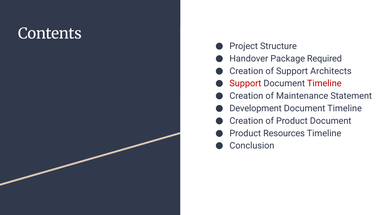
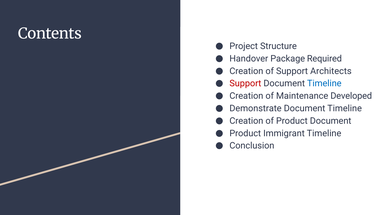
Timeline at (324, 83) colour: red -> blue
Statement: Statement -> Developed
Development: Development -> Demonstrate
Resources: Resources -> Immigrant
